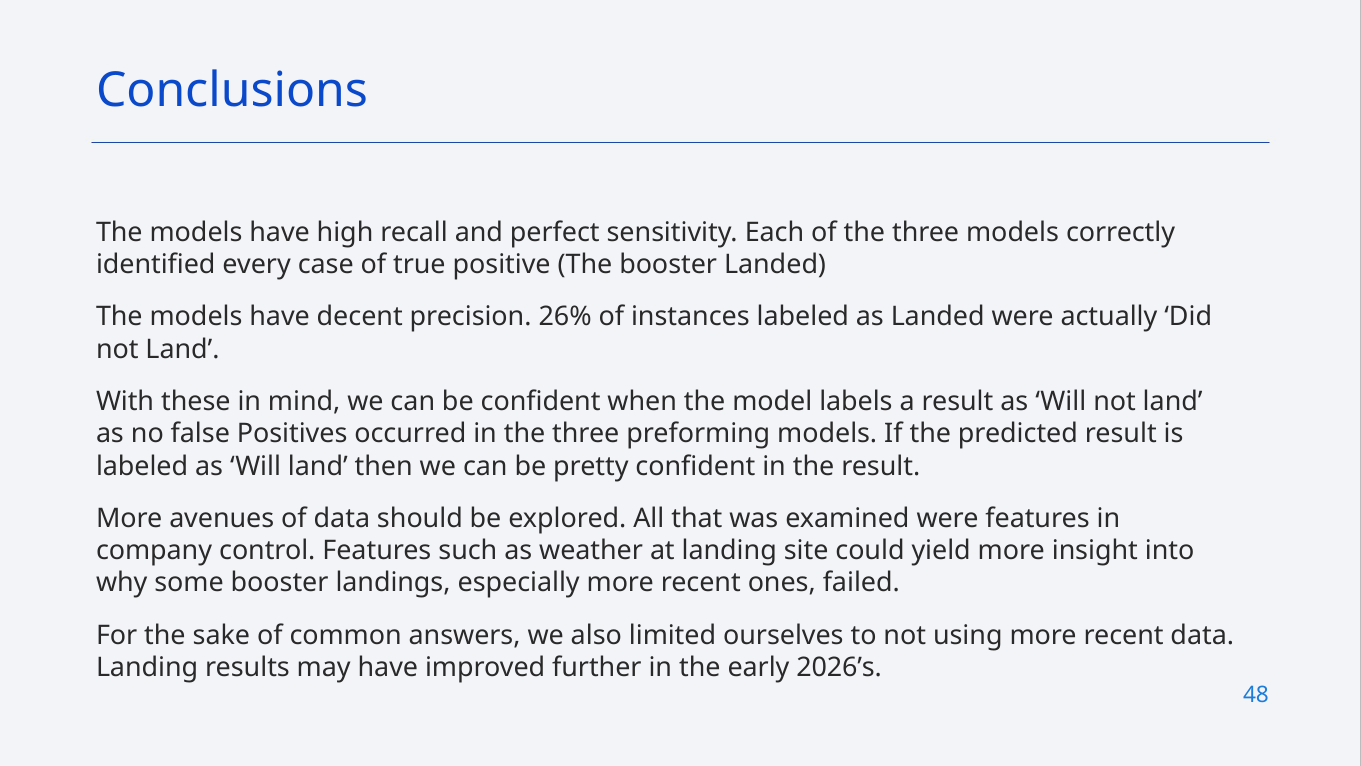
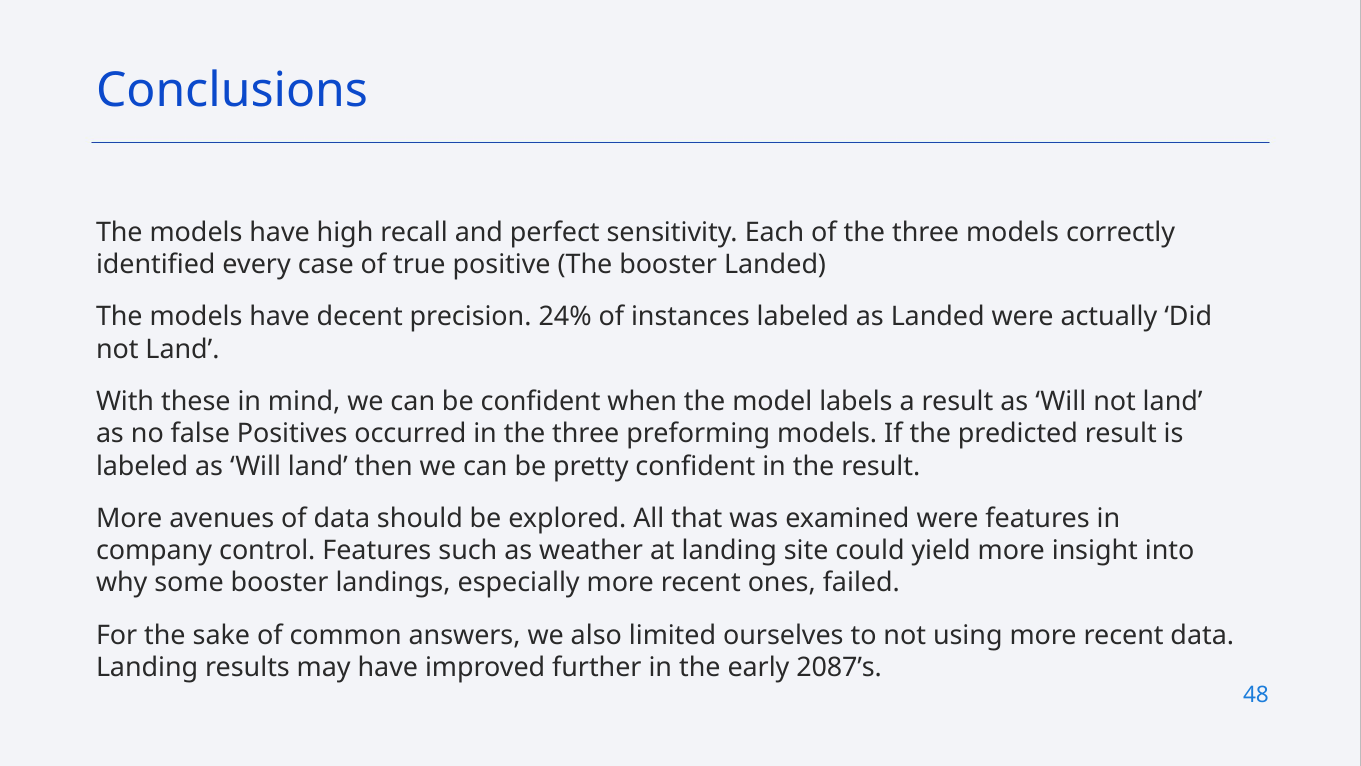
26%: 26% -> 24%
2026’s: 2026’s -> 2087’s
